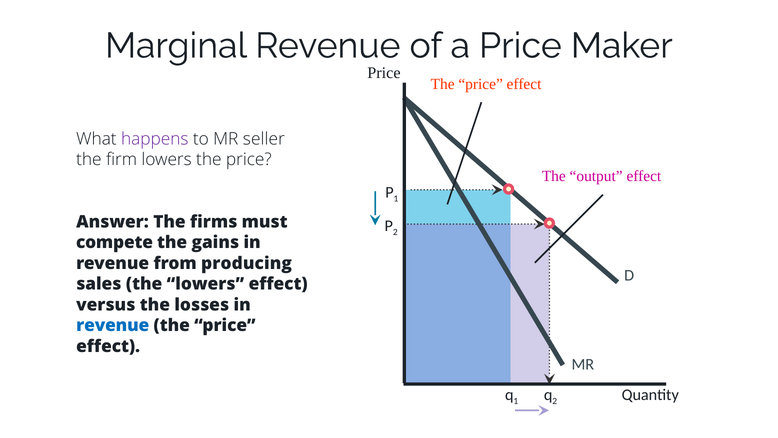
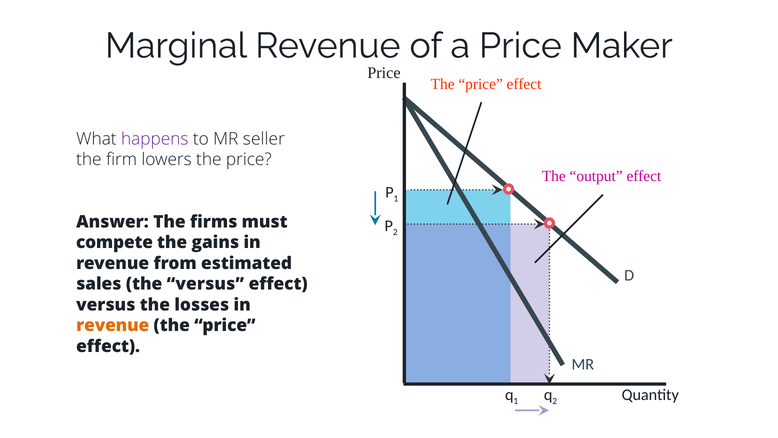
producing: producing -> estimated
the lowers: lowers -> versus
revenue at (113, 325) colour: blue -> orange
